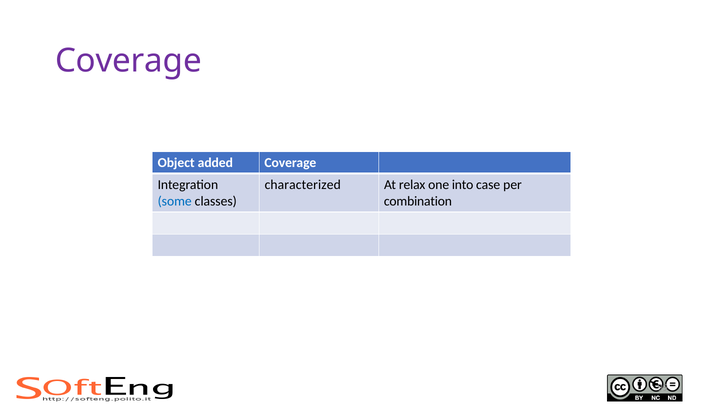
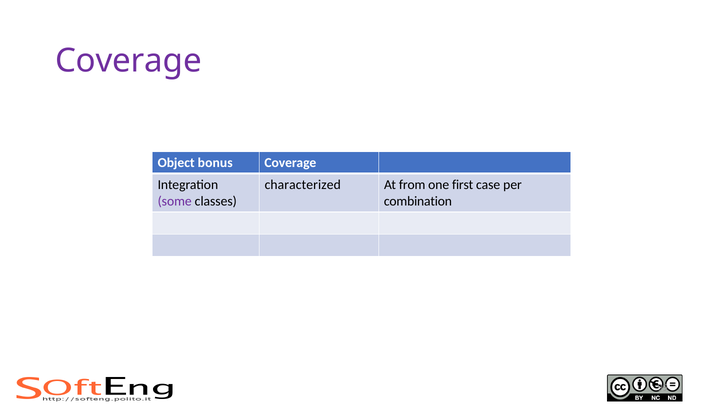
added: added -> bonus
relax: relax -> from
into: into -> first
some colour: blue -> purple
